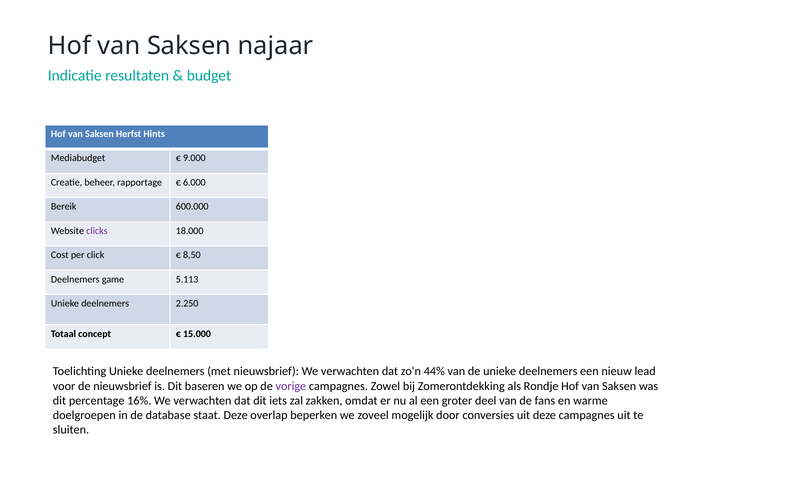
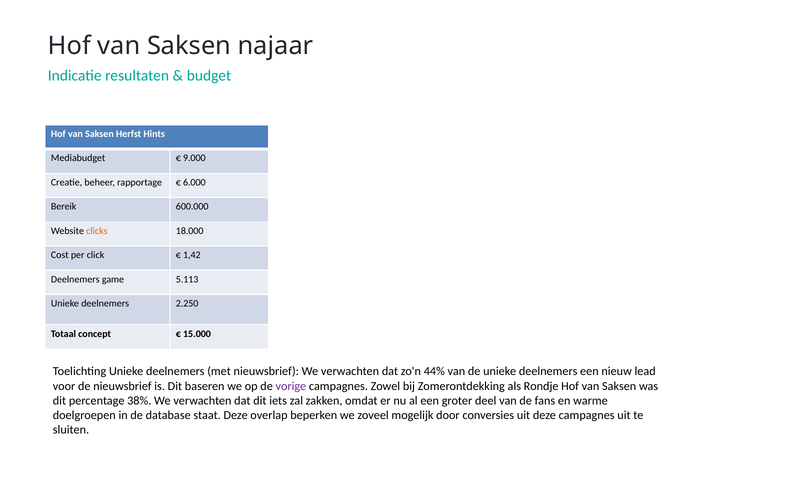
clicks colour: purple -> orange
8,50: 8,50 -> 1,42
16%: 16% -> 38%
